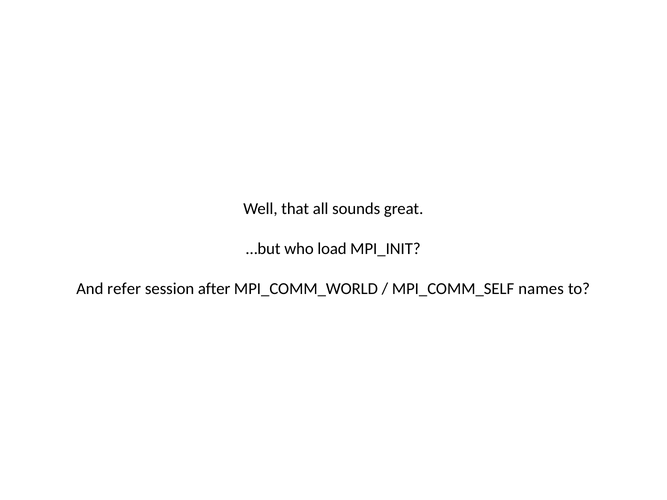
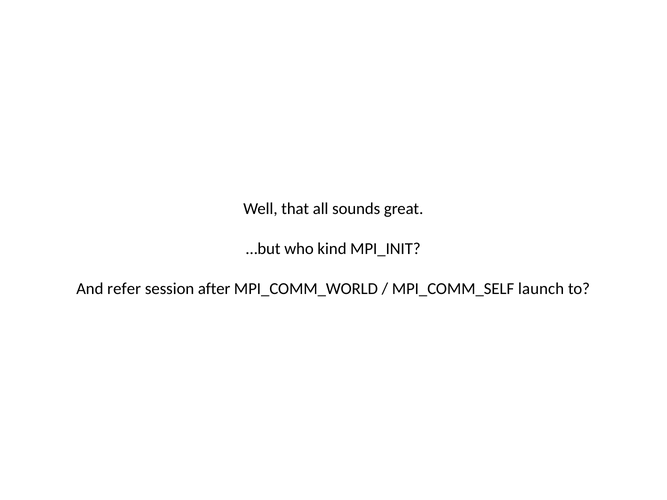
load: load -> kind
names: names -> launch
